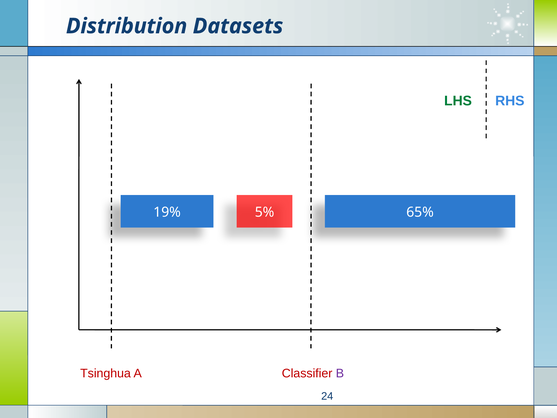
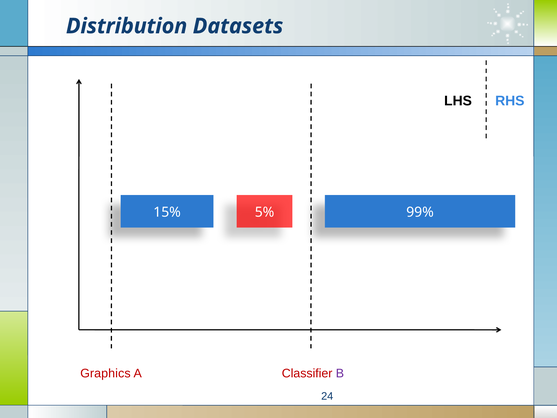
LHS colour: green -> black
19%: 19% -> 15%
65%: 65% -> 99%
Tsinghua: Tsinghua -> Graphics
